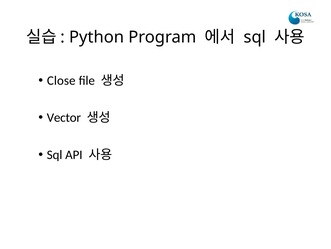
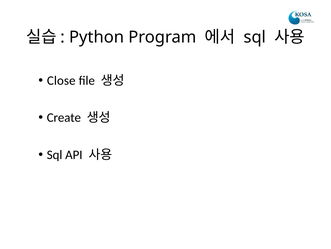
Vector: Vector -> Create
